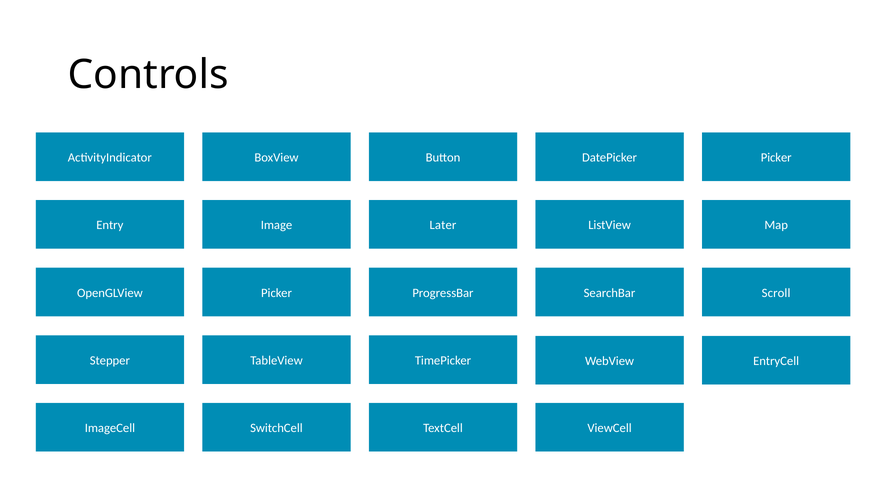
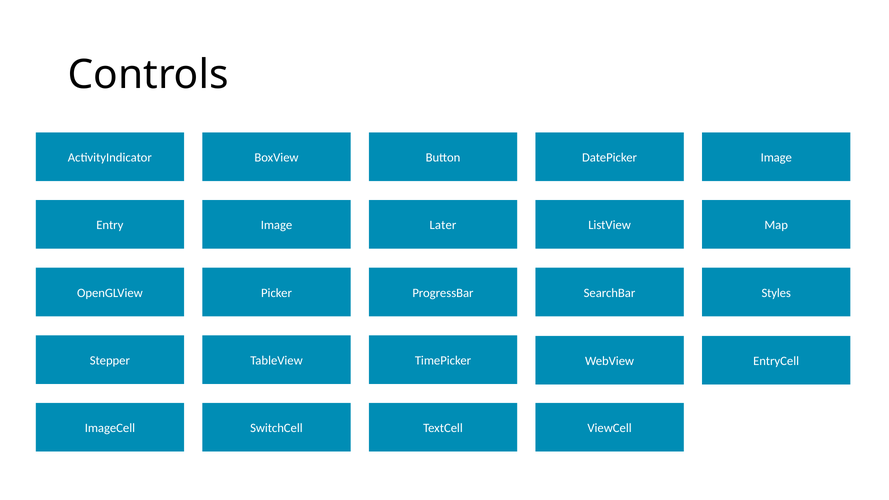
DatePicker Picker: Picker -> Image
Scroll: Scroll -> Styles
